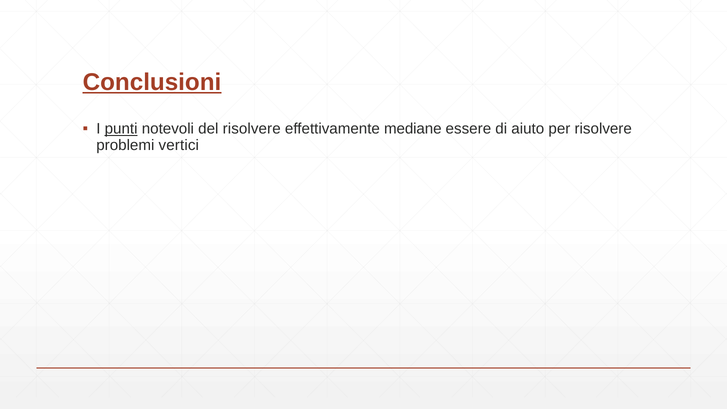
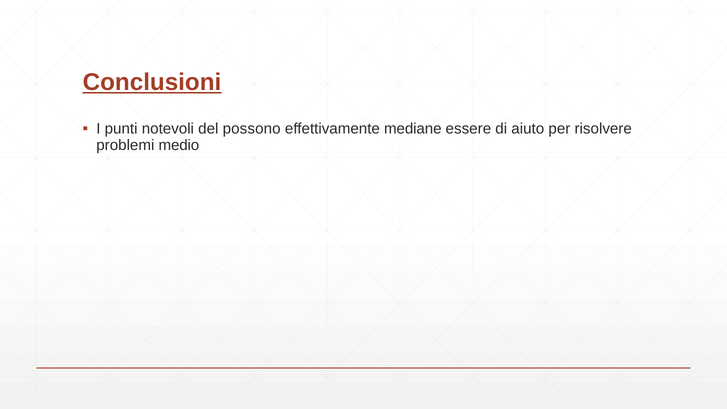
punti underline: present -> none
del risolvere: risolvere -> possono
vertici: vertici -> medio
